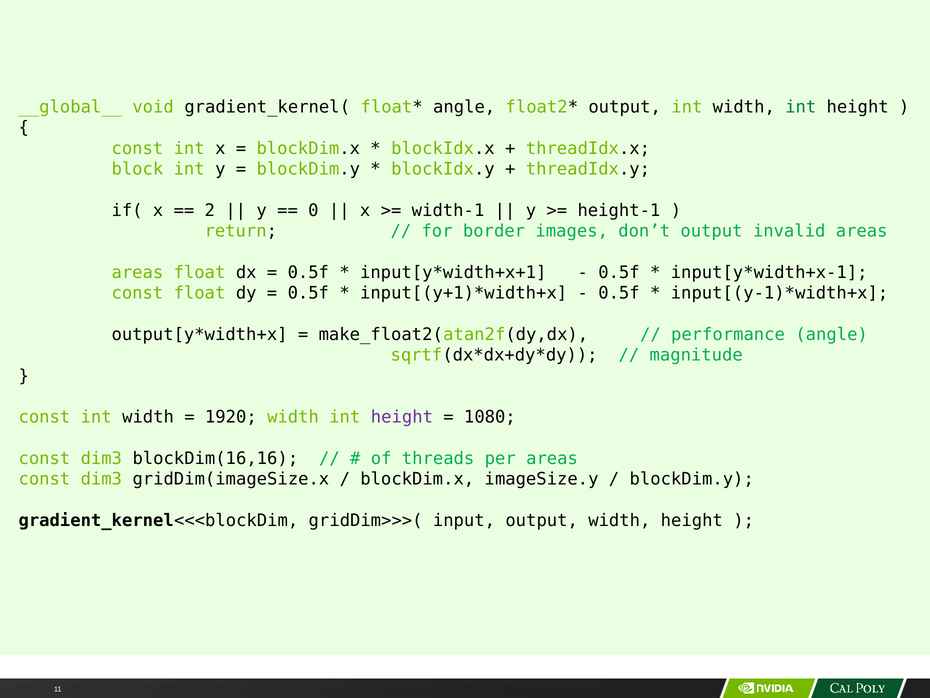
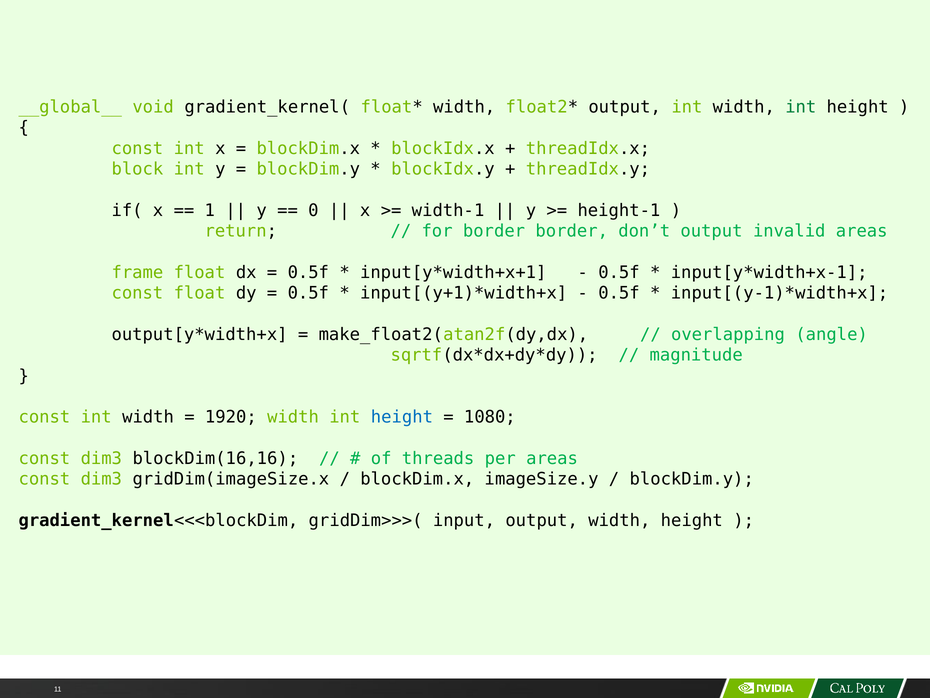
angle at (464, 107): angle -> width
2: 2 -> 1
border images: images -> border
areas at (137, 272): areas -> frame
performance: performance -> overlapping
height at (402, 417) colour: purple -> blue
